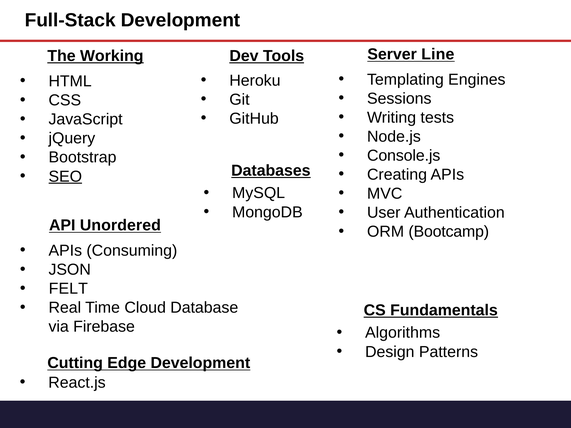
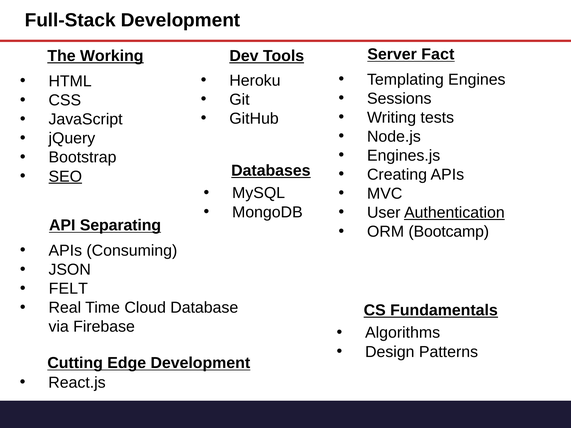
Line: Line -> Fact
Console.js: Console.js -> Engines.js
Authentication underline: none -> present
Unordered: Unordered -> Separating
